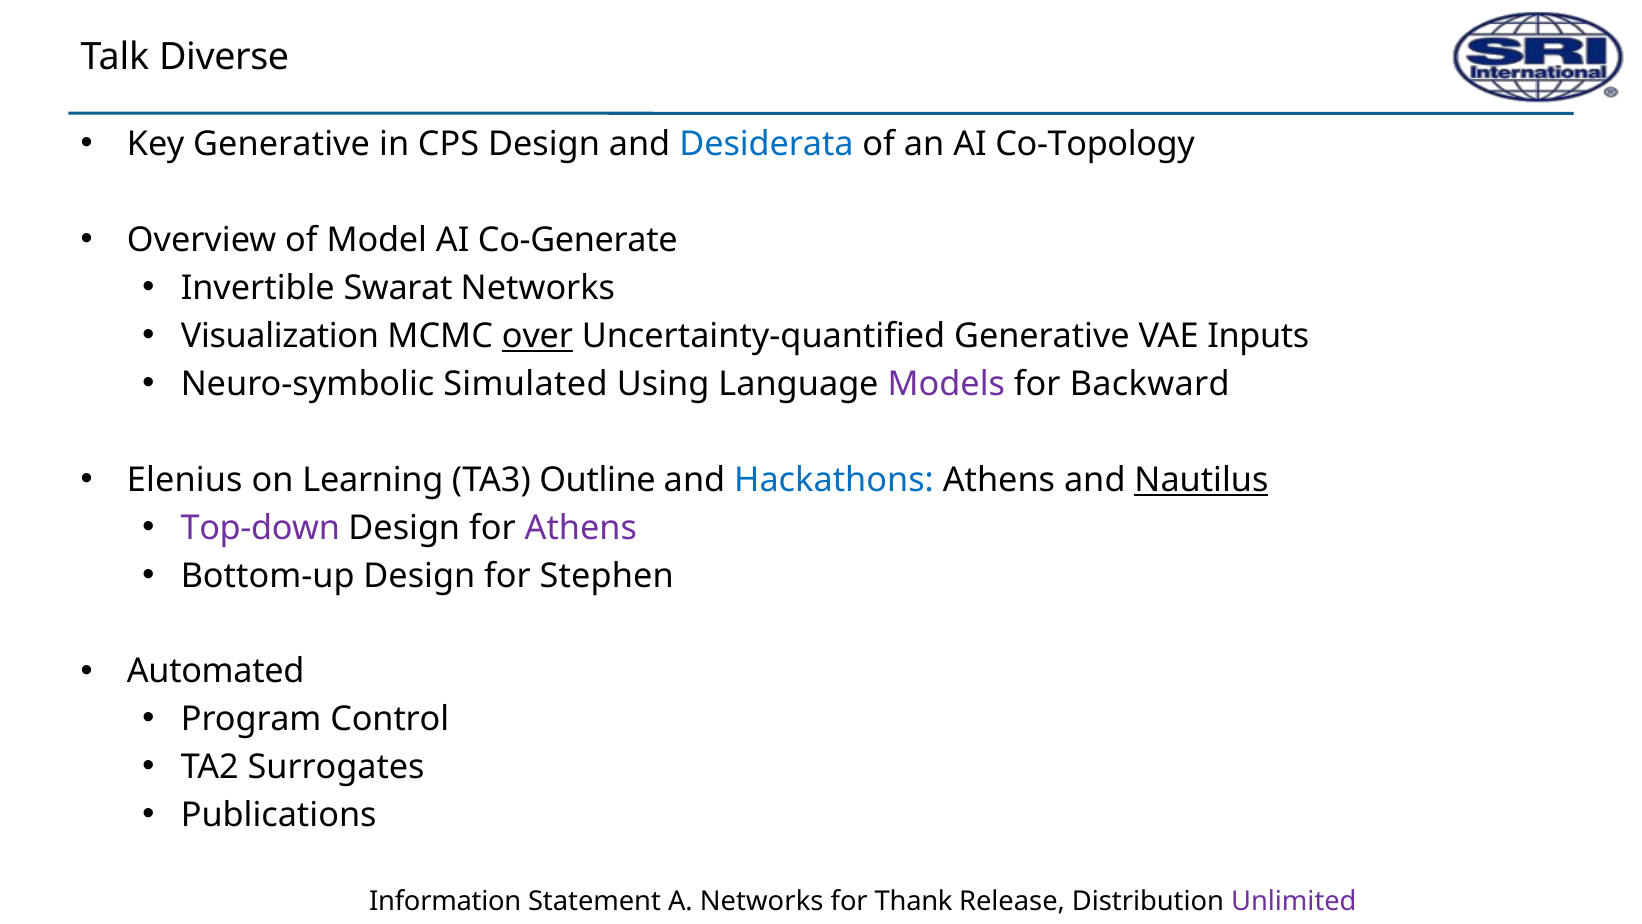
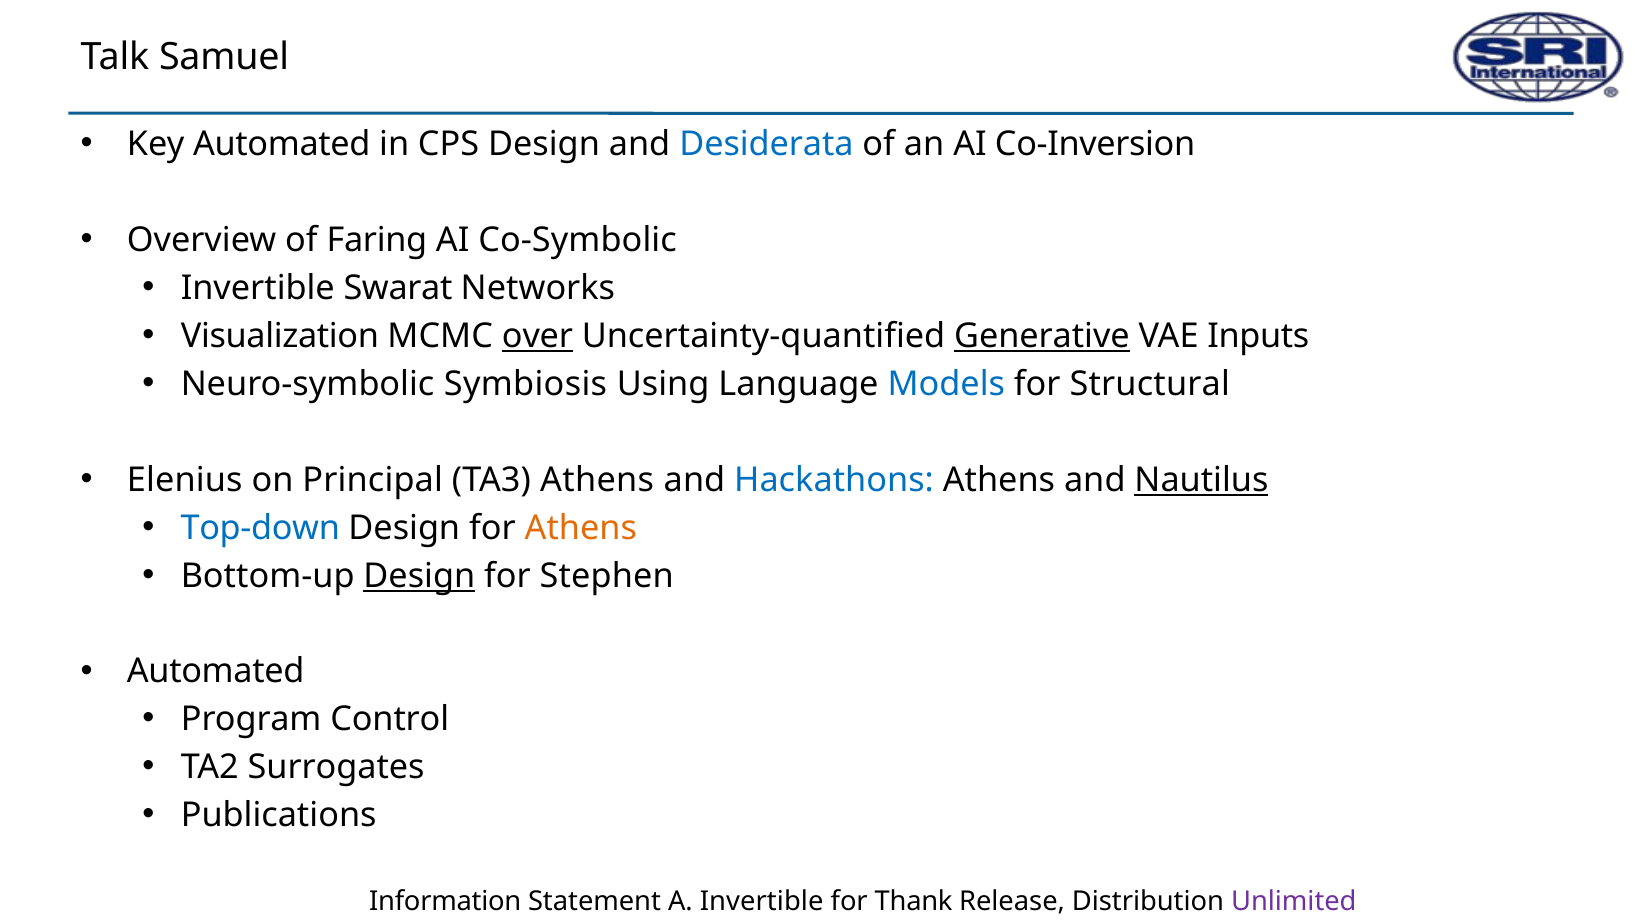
Diverse: Diverse -> Samuel
Key Generative: Generative -> Automated
Co-Topology: Co-Topology -> Co-Inversion
Model: Model -> Faring
Co-Generate: Co-Generate -> Co-Symbolic
Generative at (1042, 336) underline: none -> present
Simulated: Simulated -> Symbiosis
Models colour: purple -> blue
Backward: Backward -> Structural
Learning: Learning -> Principal
TA3 Outline: Outline -> Athens
Top-down colour: purple -> blue
Athens at (581, 528) colour: purple -> orange
Design at (419, 576) underline: none -> present
A Networks: Networks -> Invertible
